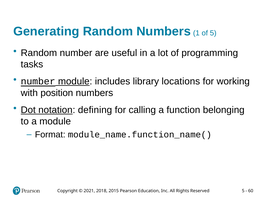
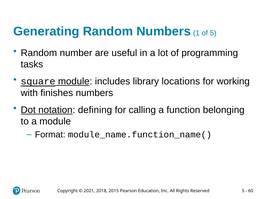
number at (38, 82): number -> square
position: position -> finishes
